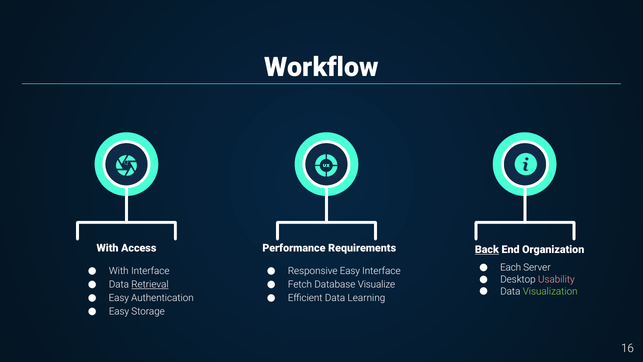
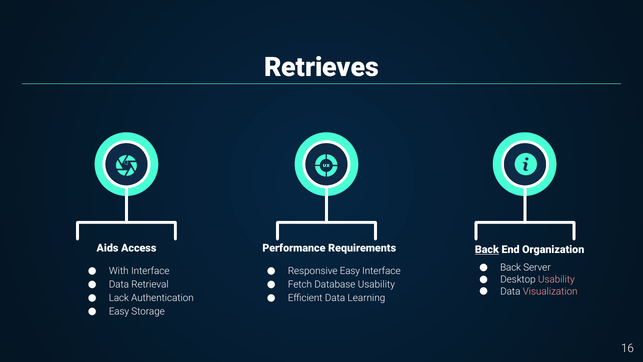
Workflow: Workflow -> Retrieves
With at (108, 248): With -> Aids
Each at (511, 267): Each -> Back
Retrieval underline: present -> none
Database Visualize: Visualize -> Usability
Visualization colour: light green -> pink
Easy at (119, 298): Easy -> Lack
